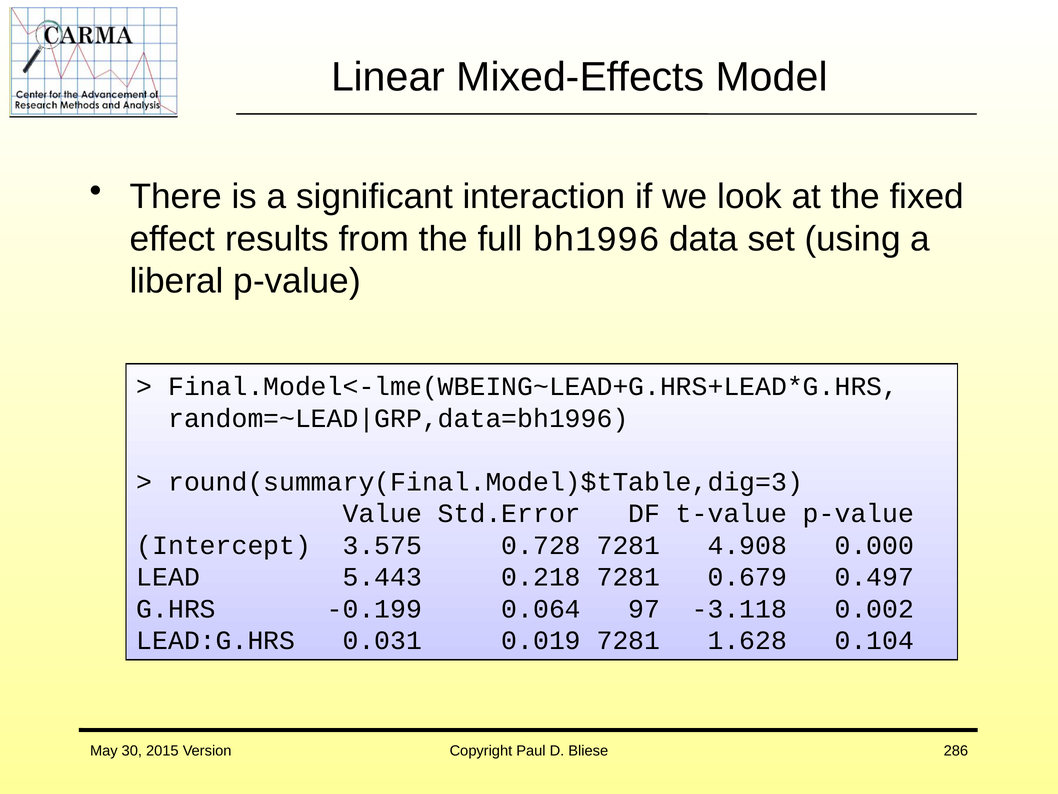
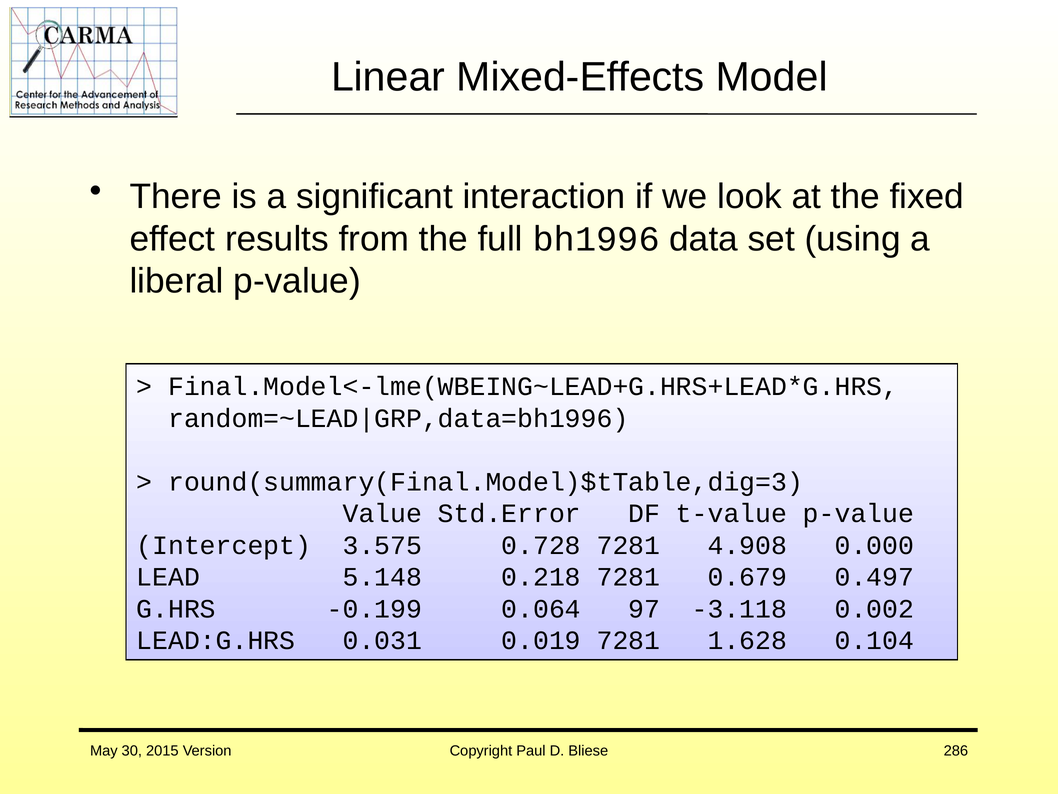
5.443: 5.443 -> 5.148
